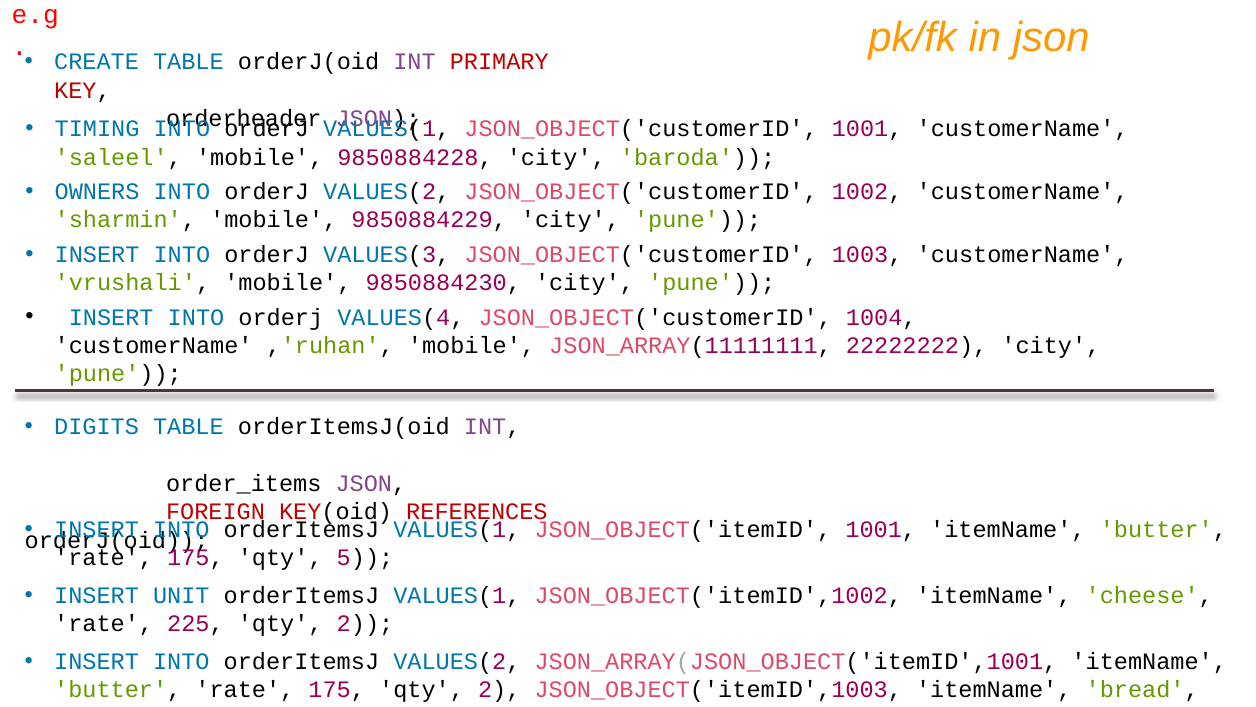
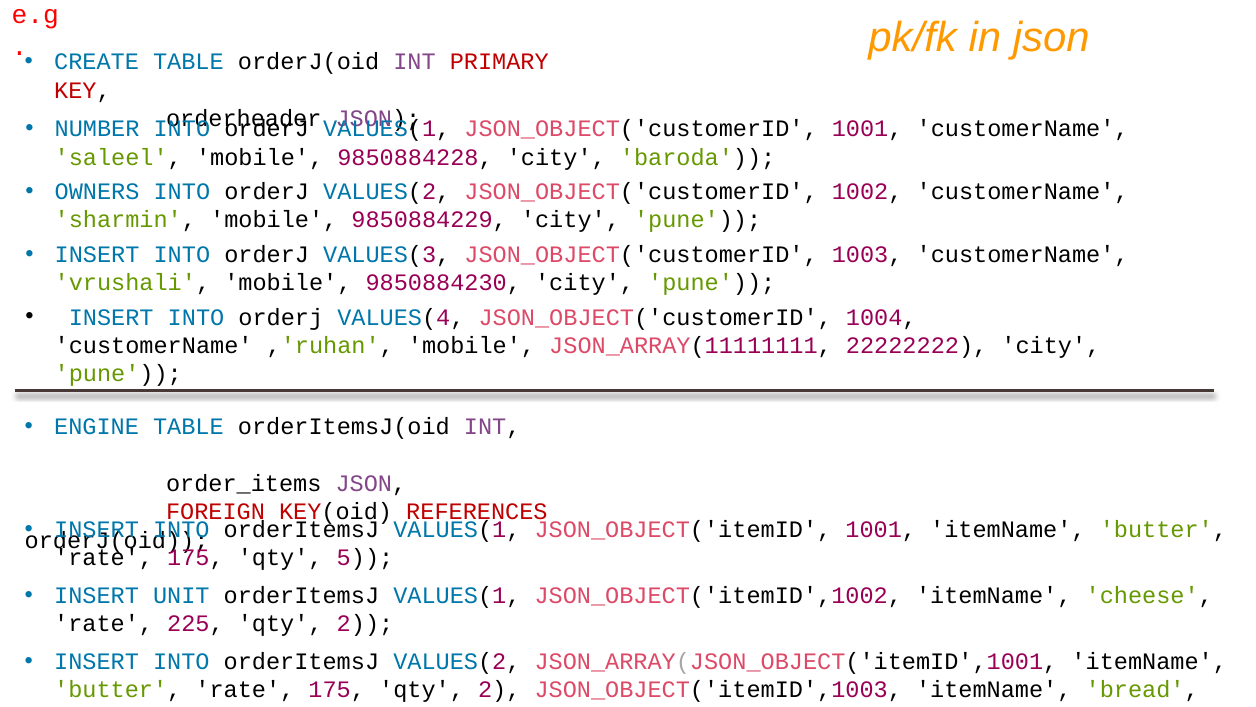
TIMING: TIMING -> NUMBER
DIGITS: DIGITS -> ENGINE
